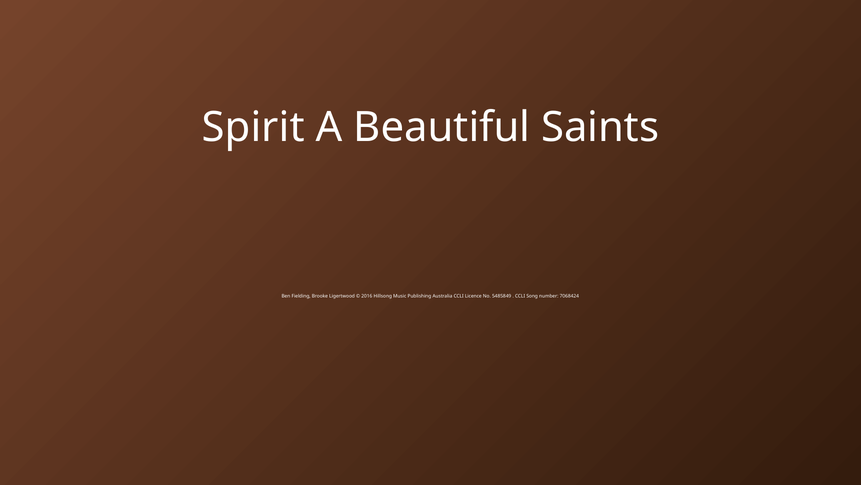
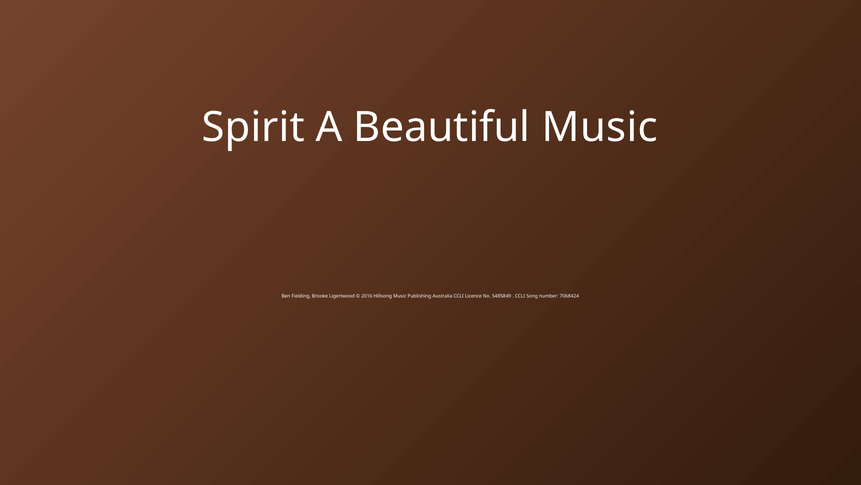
Beautiful Saints: Saints -> Music
